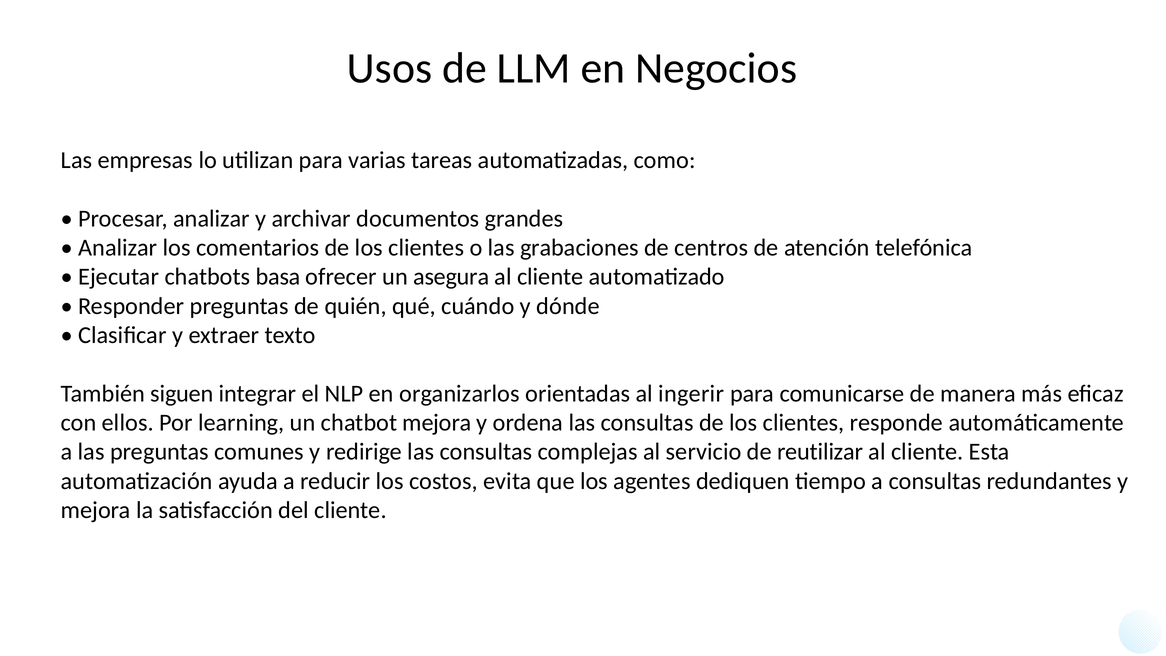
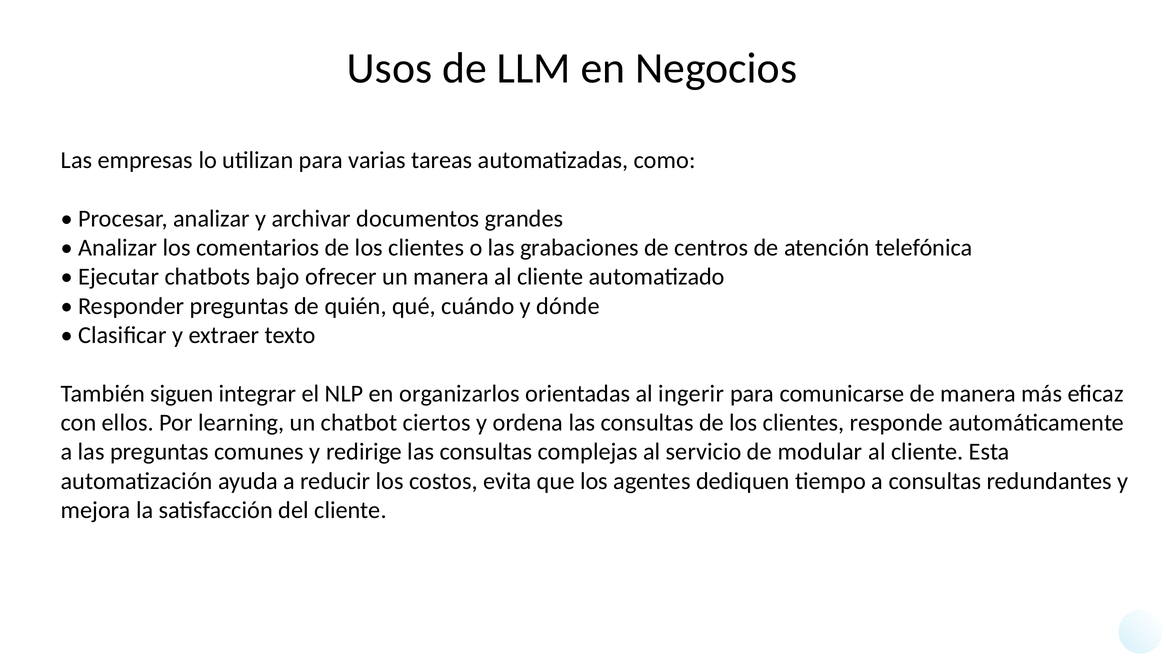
basa: basa -> bajo
un asegura: asegura -> manera
chatbot mejora: mejora -> ciertos
reutilizar: reutilizar -> modular
